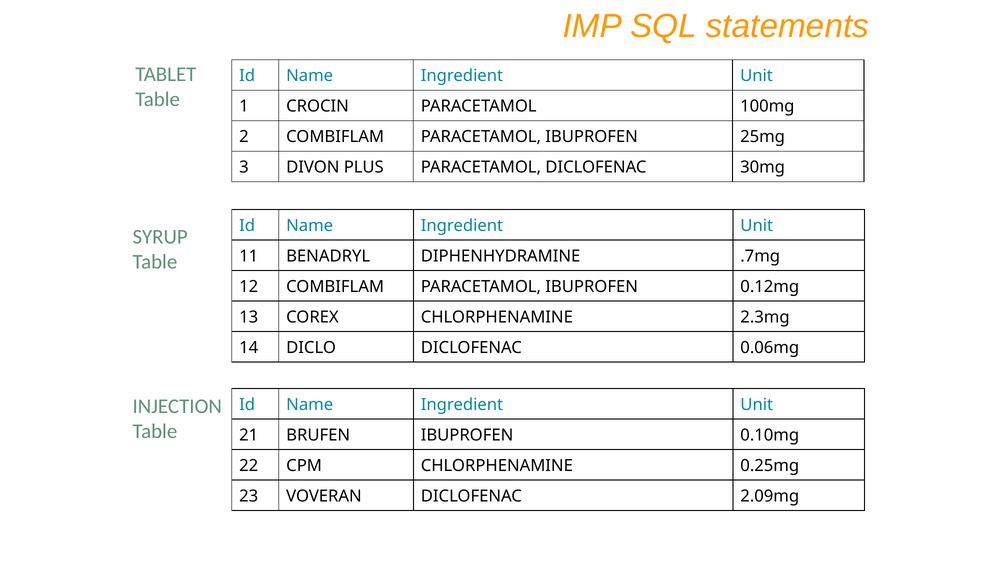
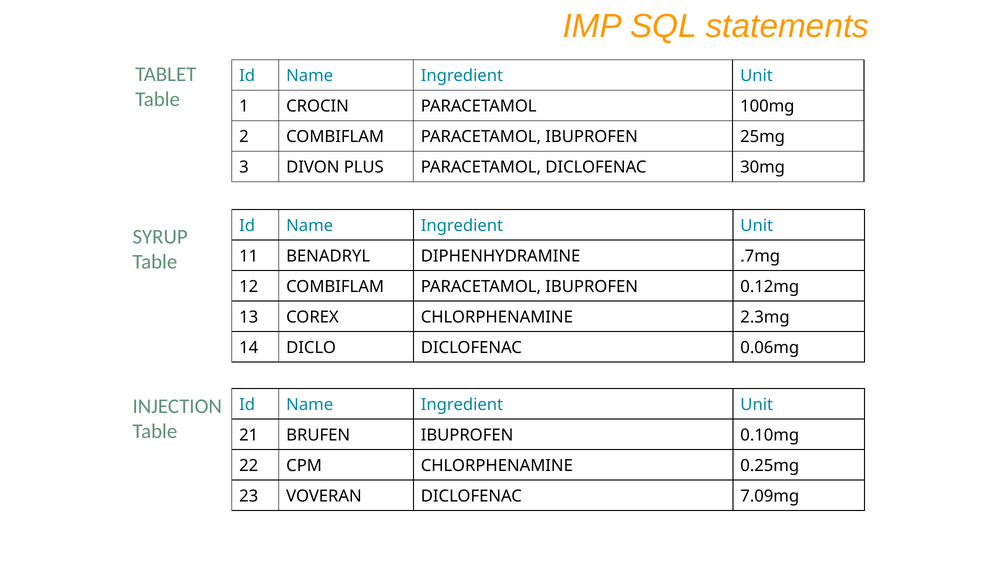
2.09mg: 2.09mg -> 7.09mg
